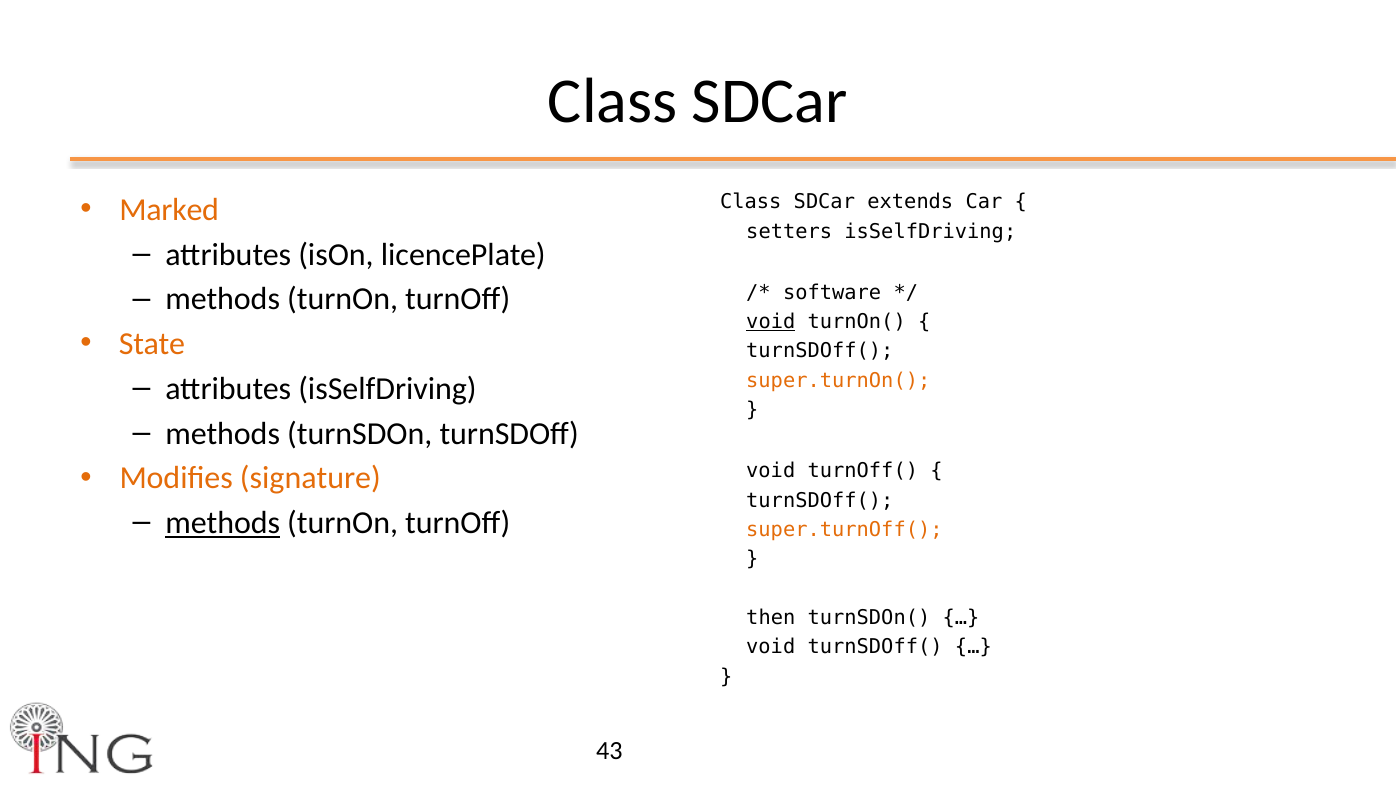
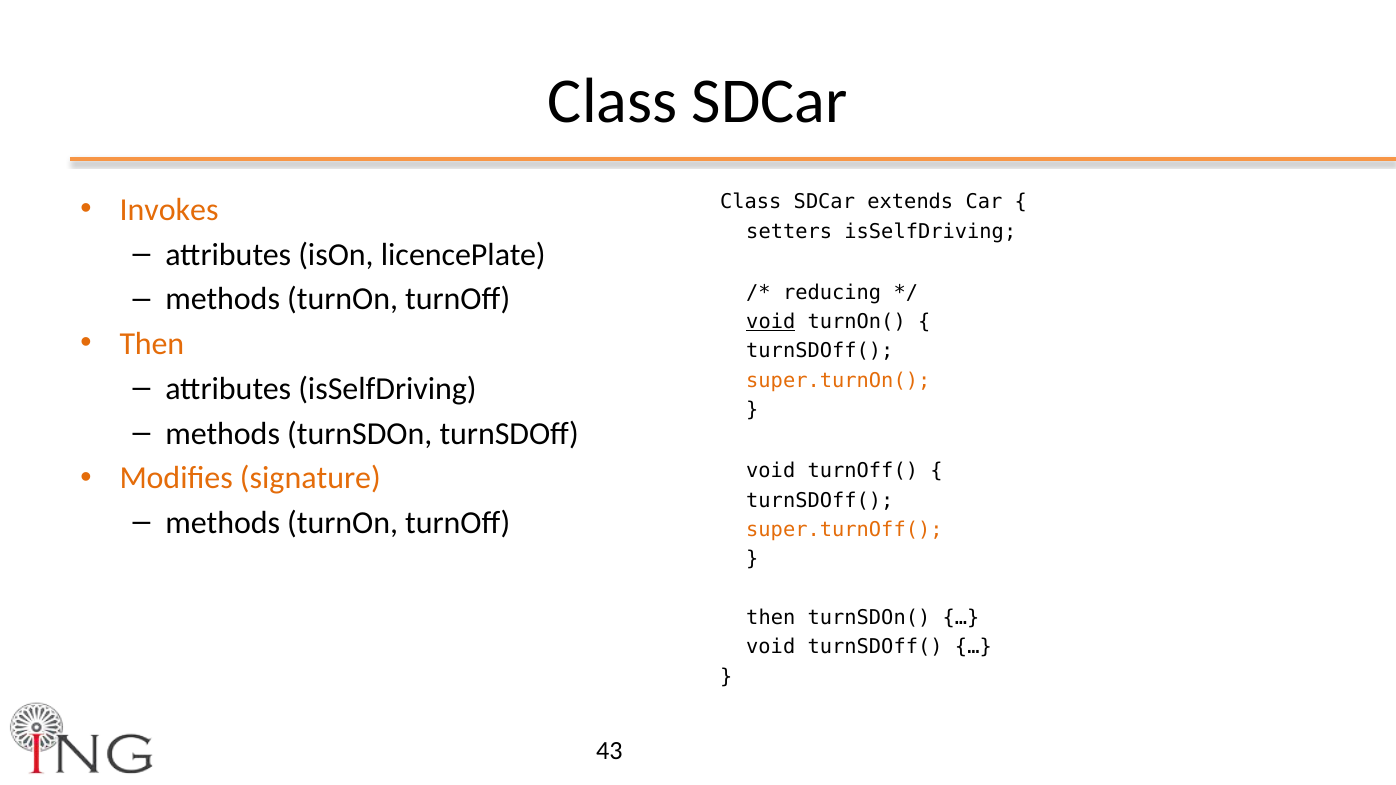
Marked: Marked -> Invokes
software: software -> reducing
State at (152, 344): State -> Then
methods at (223, 523) underline: present -> none
